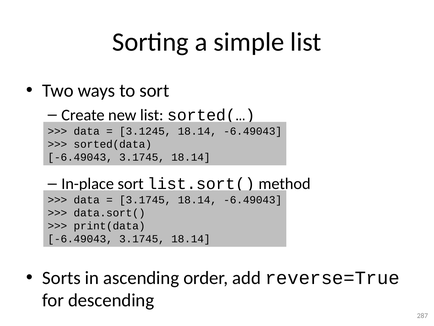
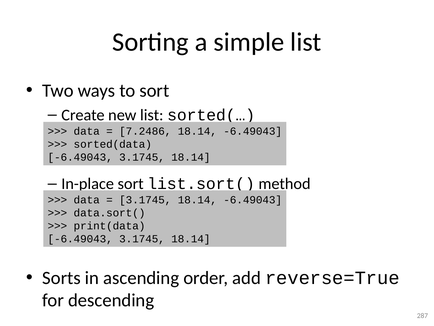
3.1245: 3.1245 -> 7.2486
